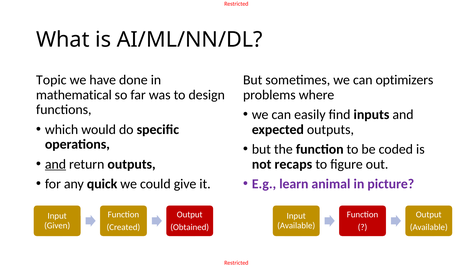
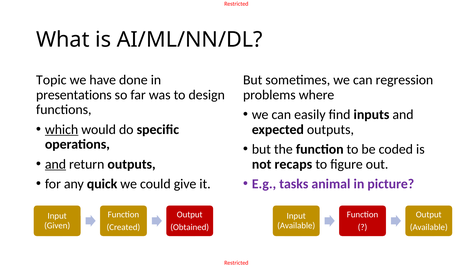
optimizers: optimizers -> regression
mathematical: mathematical -> presentations
which underline: none -> present
learn: learn -> tasks
